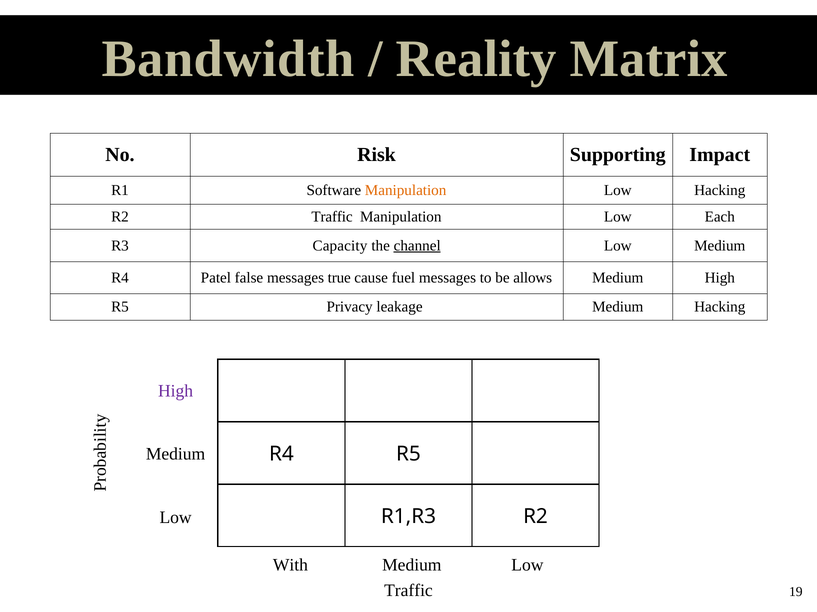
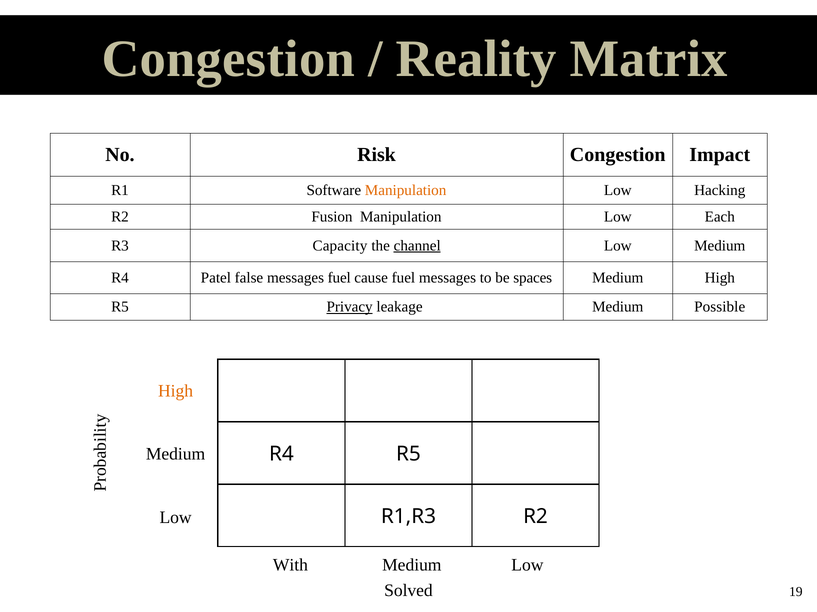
Bandwidth at (228, 59): Bandwidth -> Congestion
Risk Supporting: Supporting -> Congestion
R2 Traffic: Traffic -> Fusion
messages true: true -> fuel
allows: allows -> spaces
Privacy underline: none -> present
Medium Hacking: Hacking -> Possible
High at (176, 392) colour: purple -> orange
Traffic at (408, 591): Traffic -> Solved
